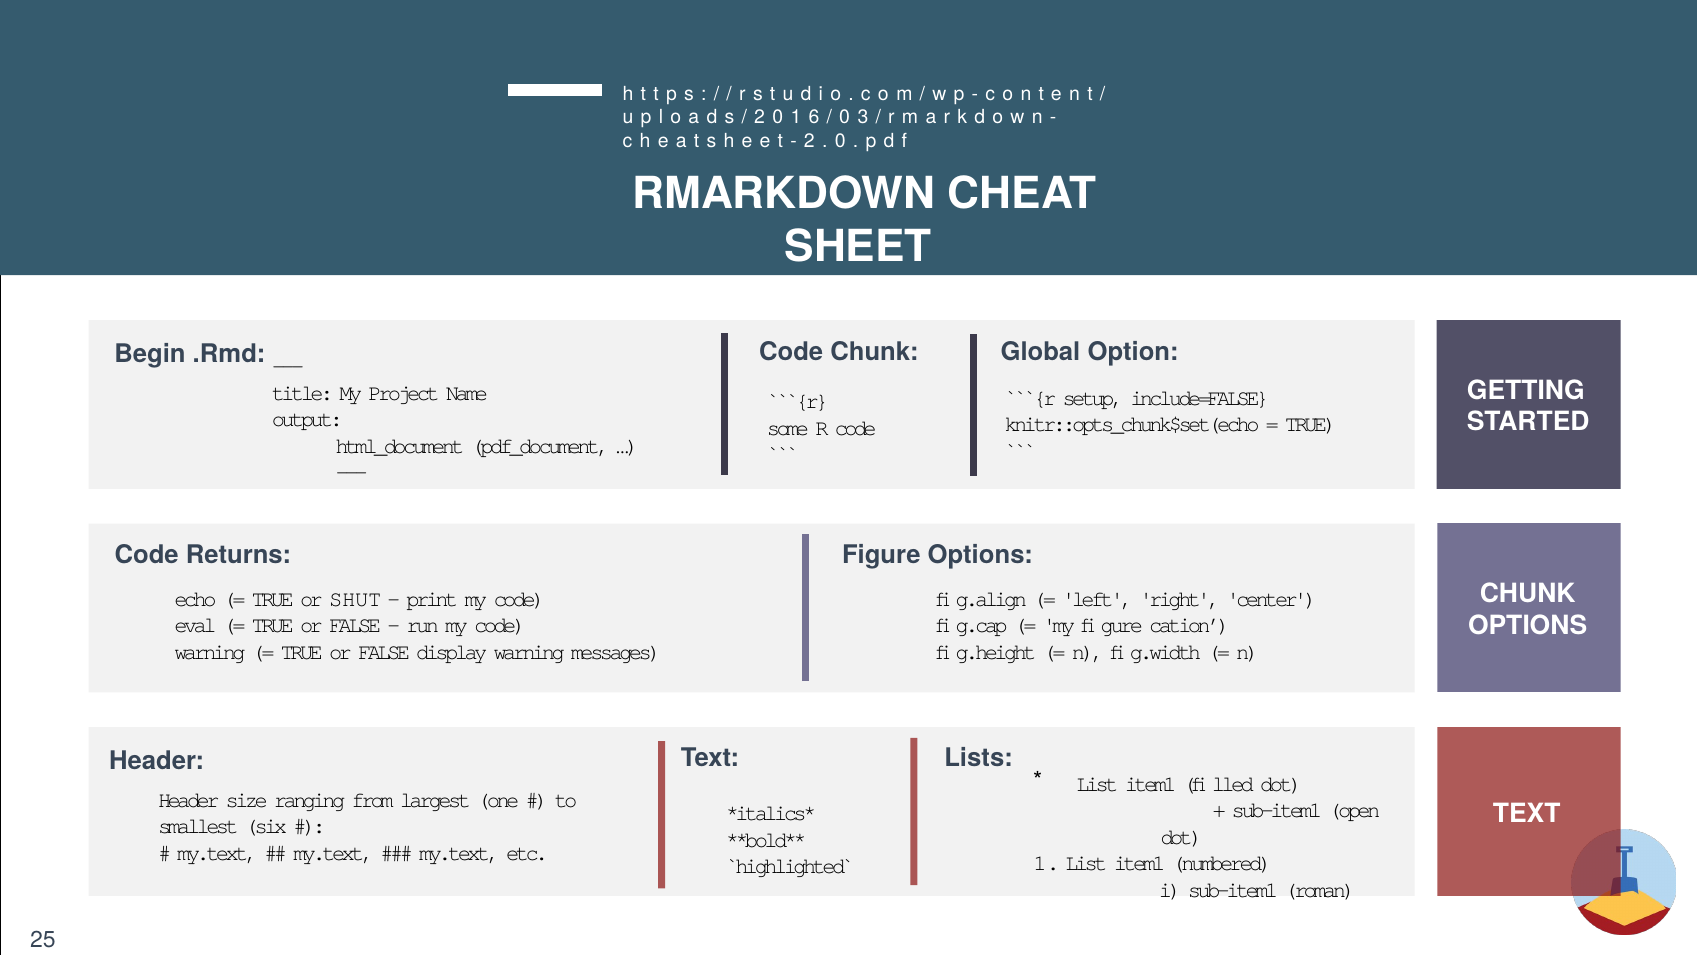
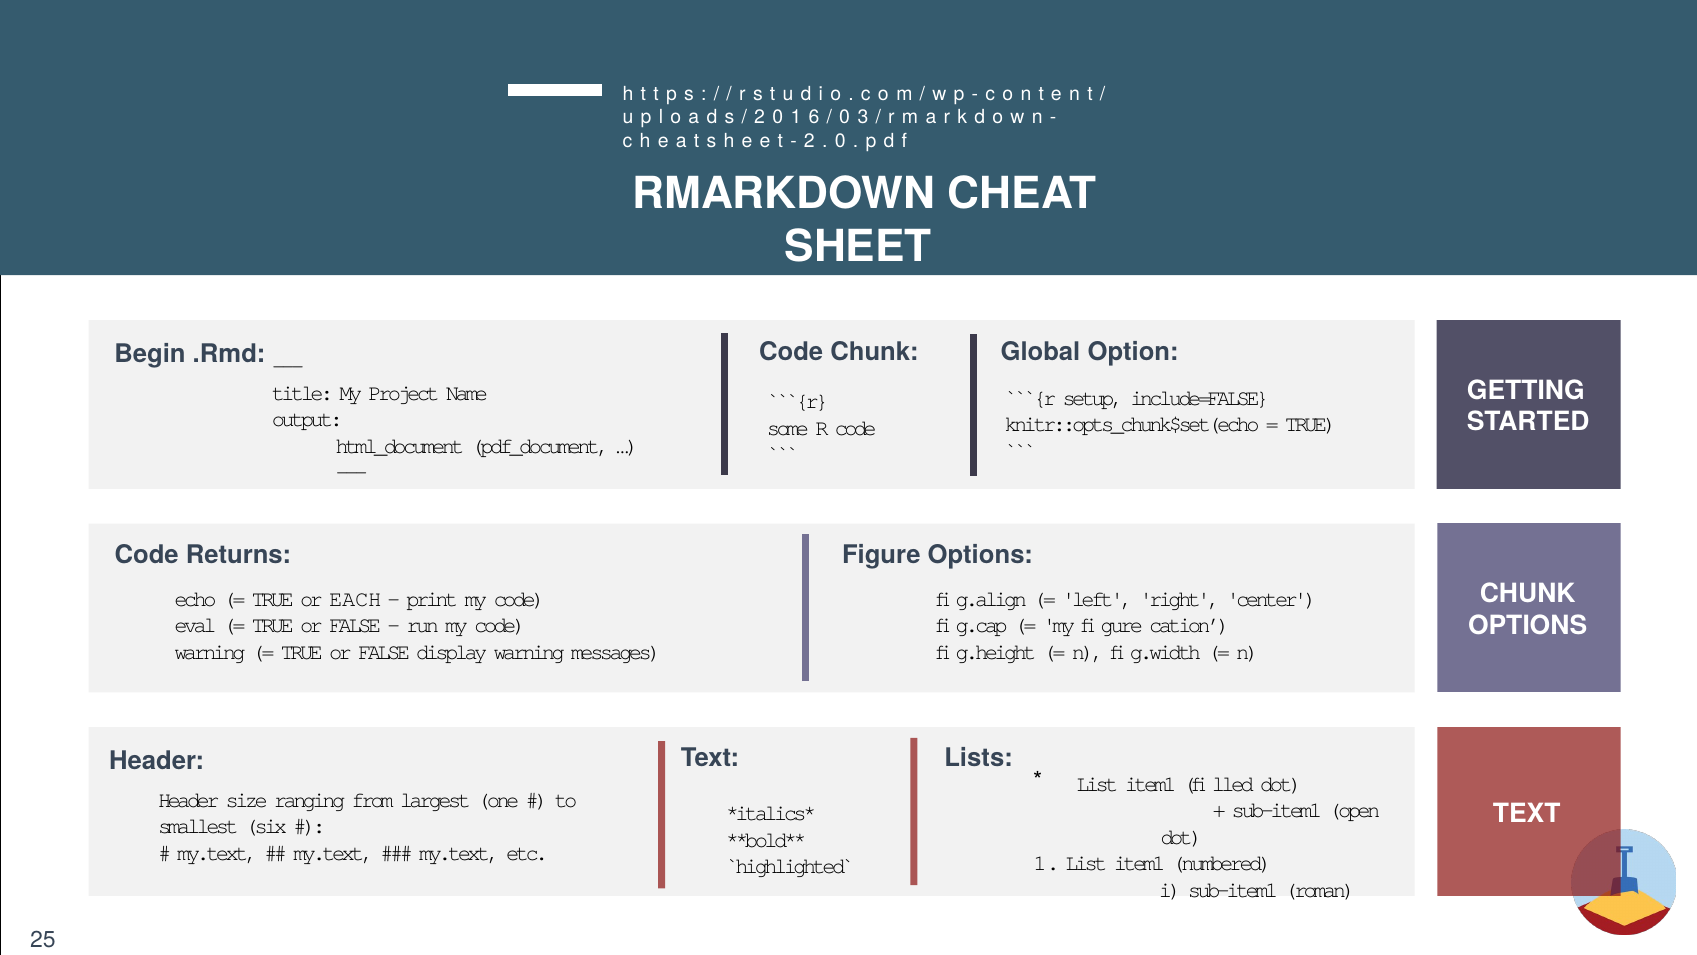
SHUT: SHUT -> EACH
